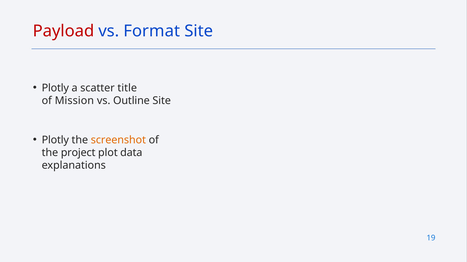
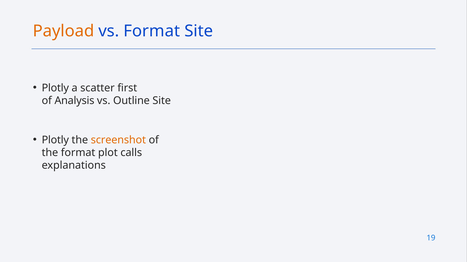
Payload colour: red -> orange
title: title -> first
Mission: Mission -> Analysis
the project: project -> format
data: data -> calls
